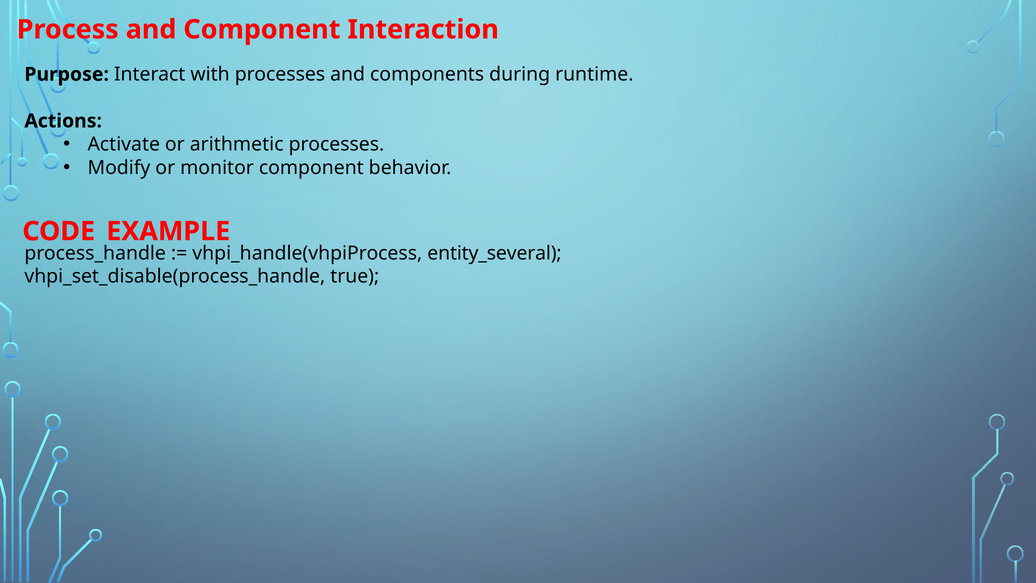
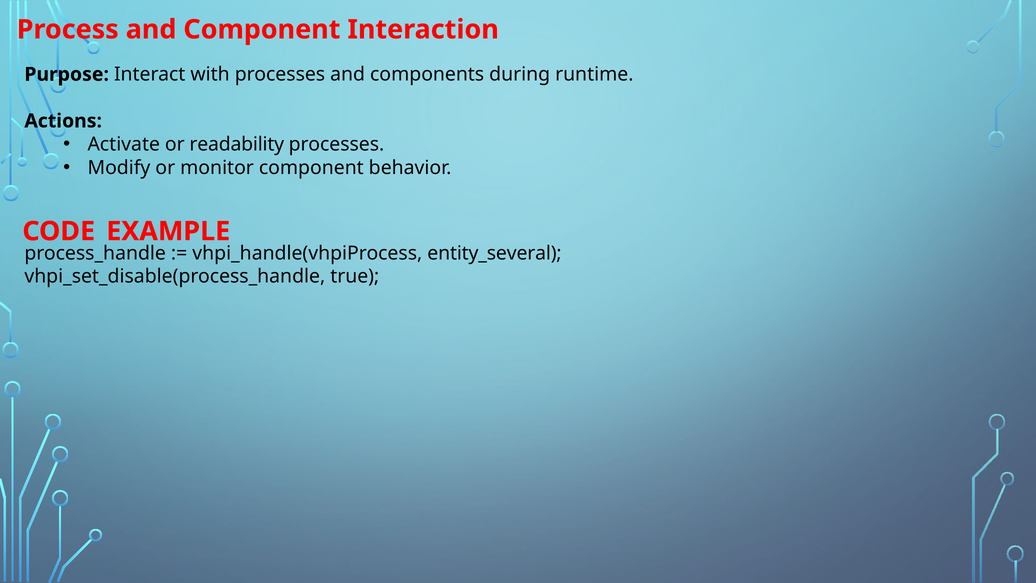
arithmetic: arithmetic -> readability
